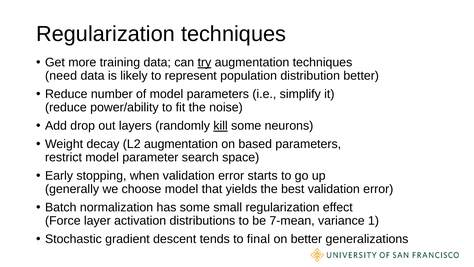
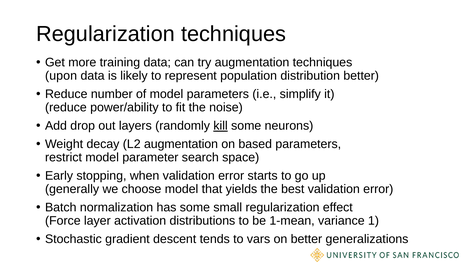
try underline: present -> none
need: need -> upon
7-mean: 7-mean -> 1-mean
final: final -> vars
